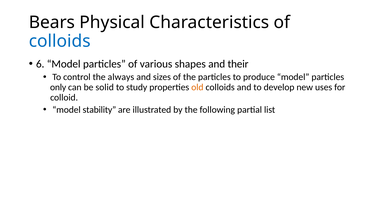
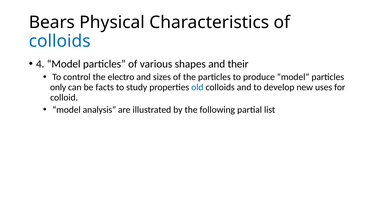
6: 6 -> 4
always: always -> electro
solid: solid -> facts
old colour: orange -> blue
stability: stability -> analysis
